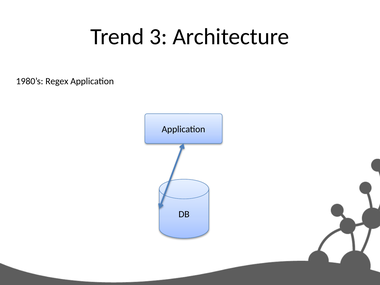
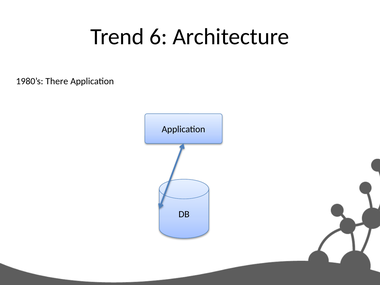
3: 3 -> 6
Regex: Regex -> There
